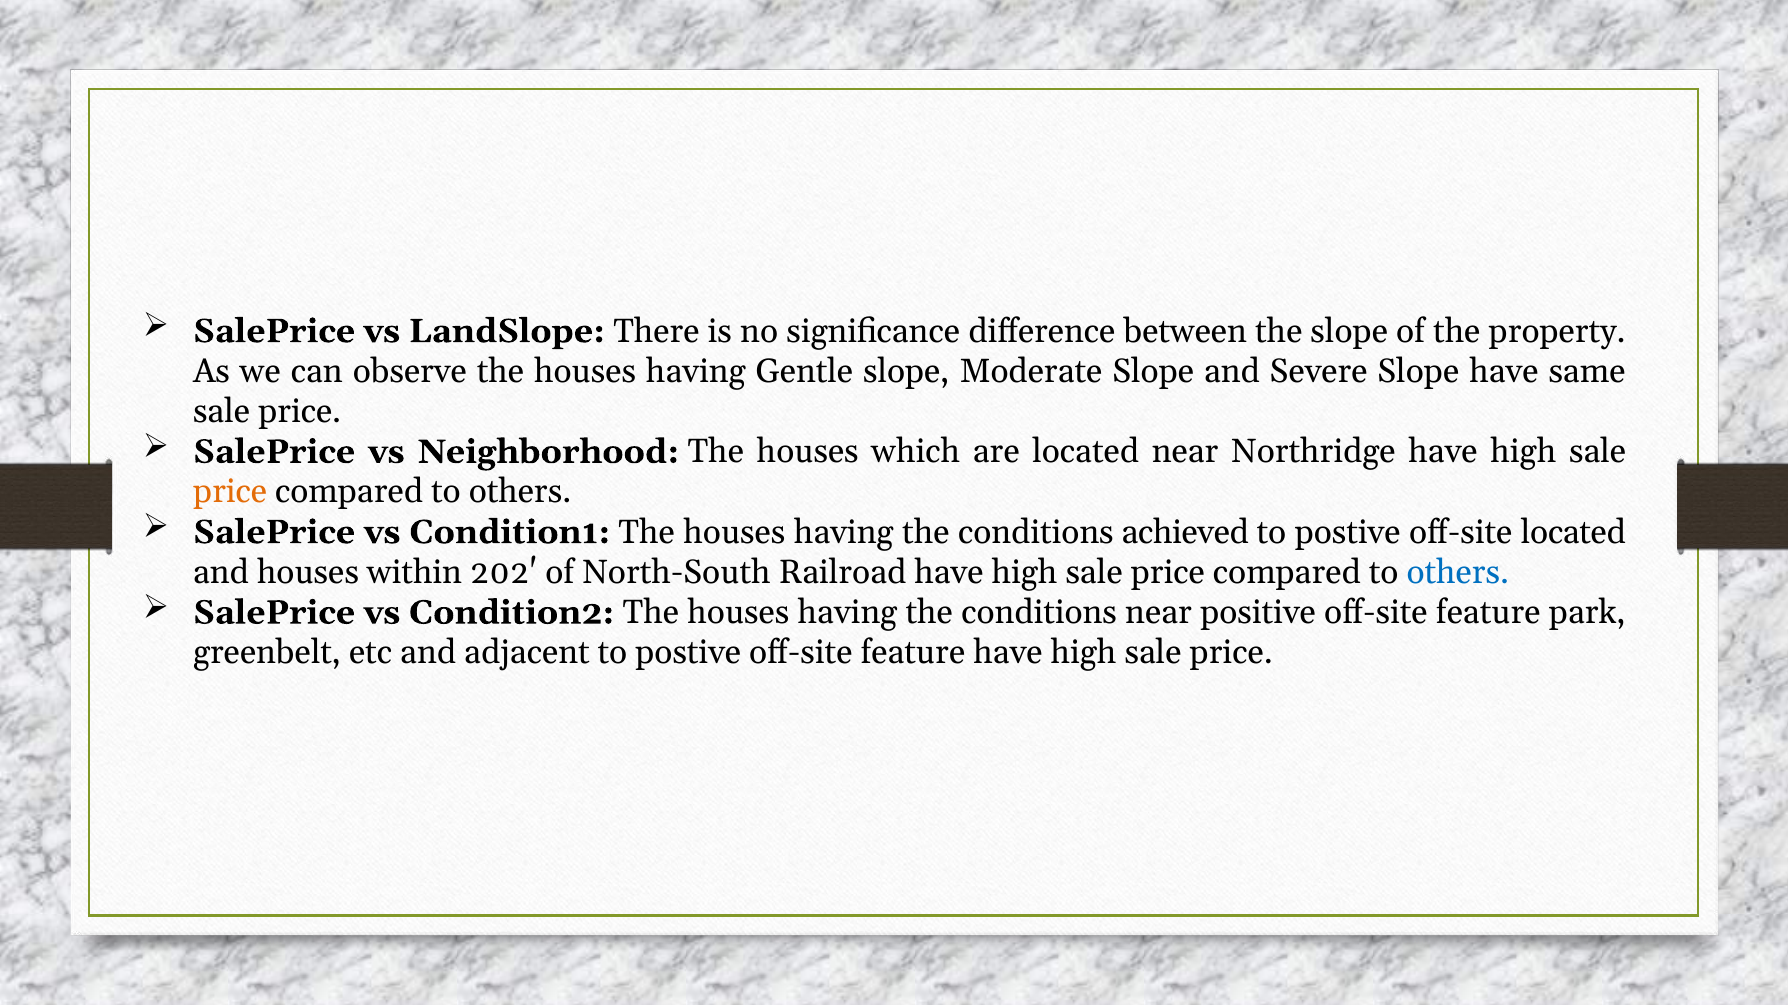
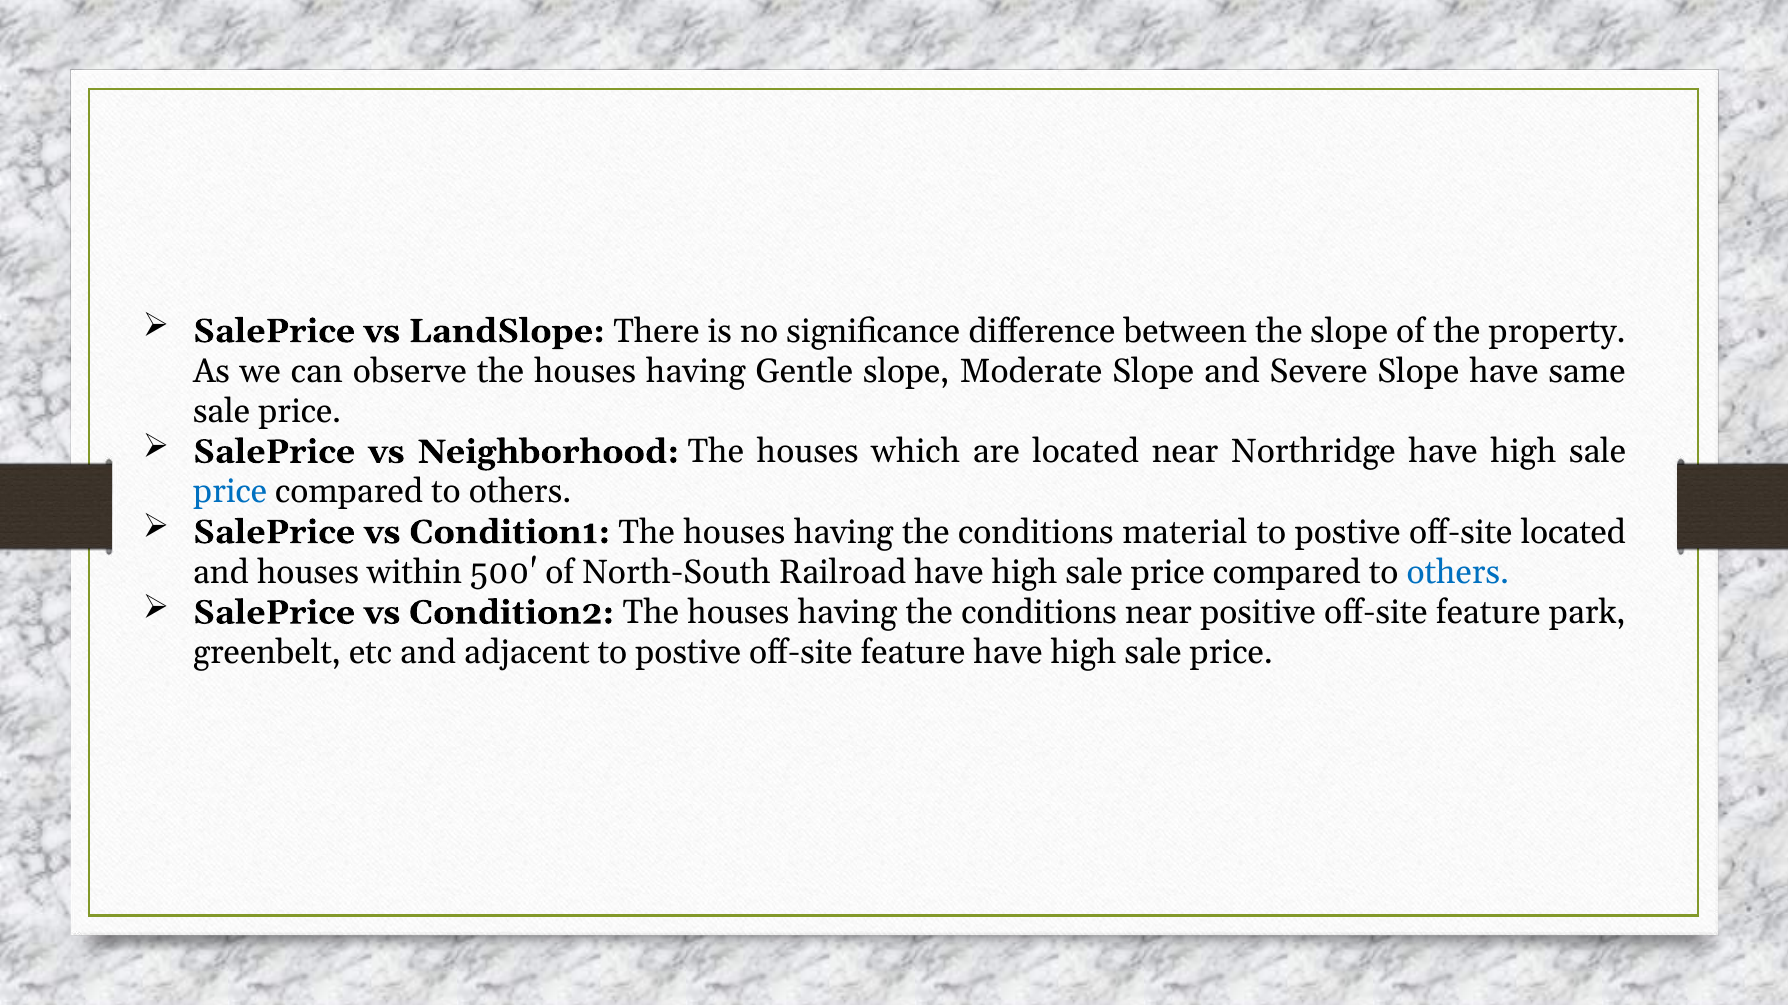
price at (230, 492) colour: orange -> blue
achieved: achieved -> material
202: 202 -> 500
